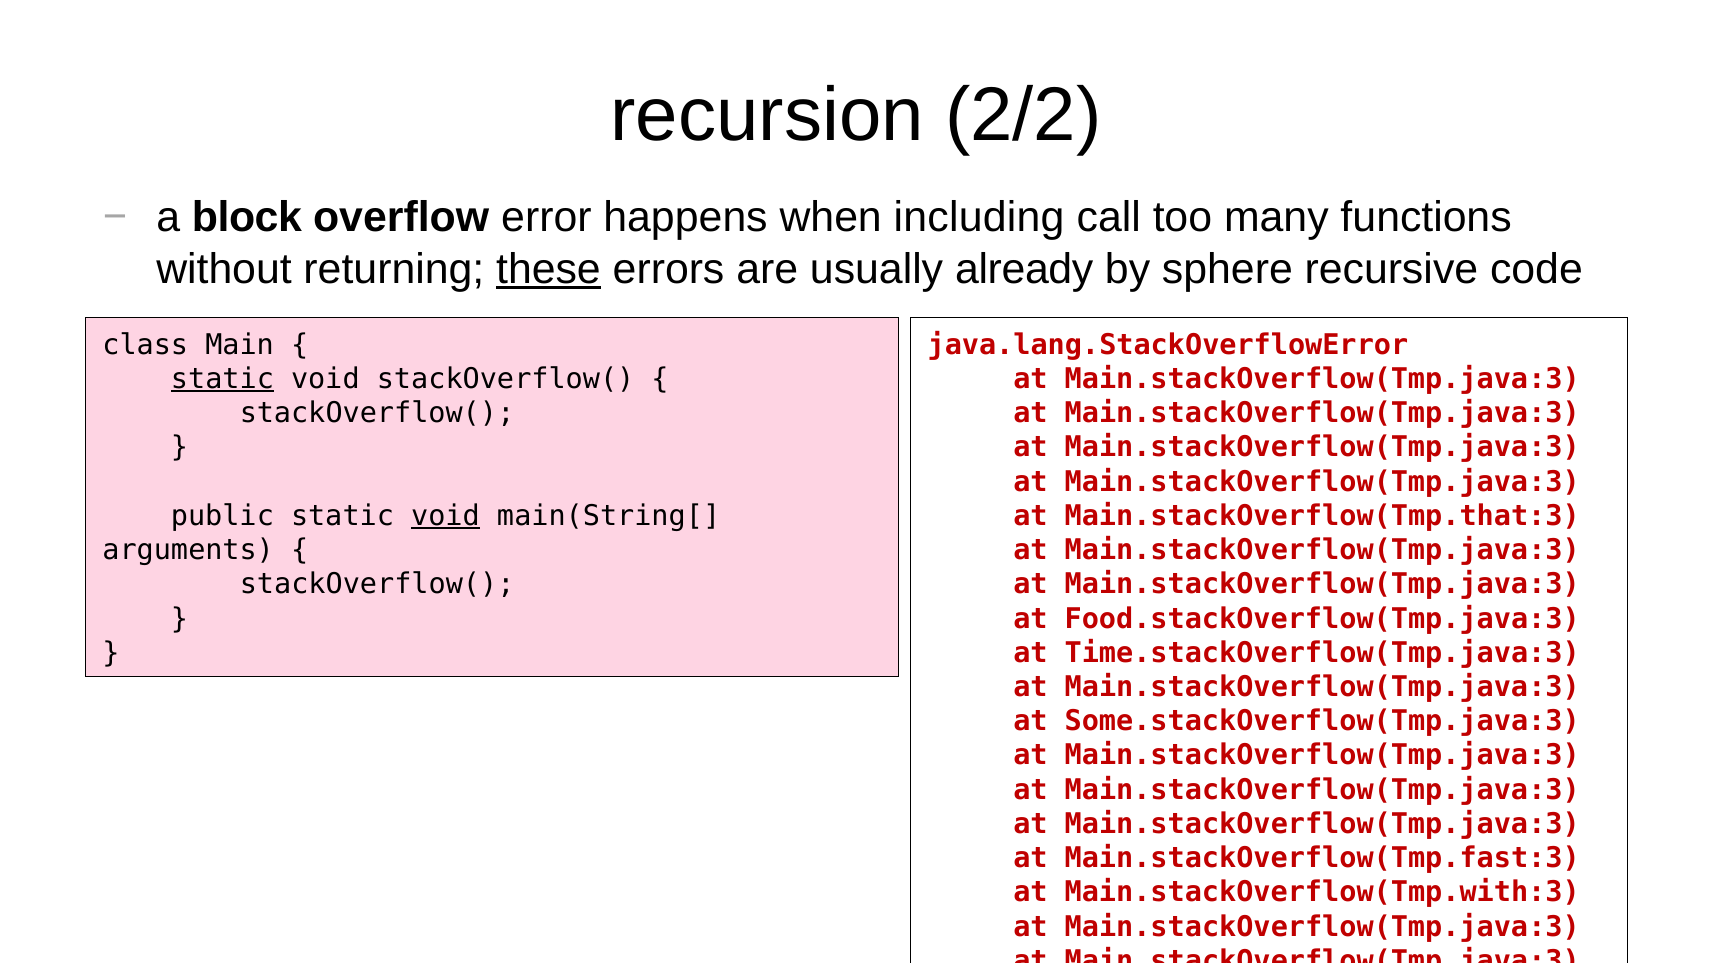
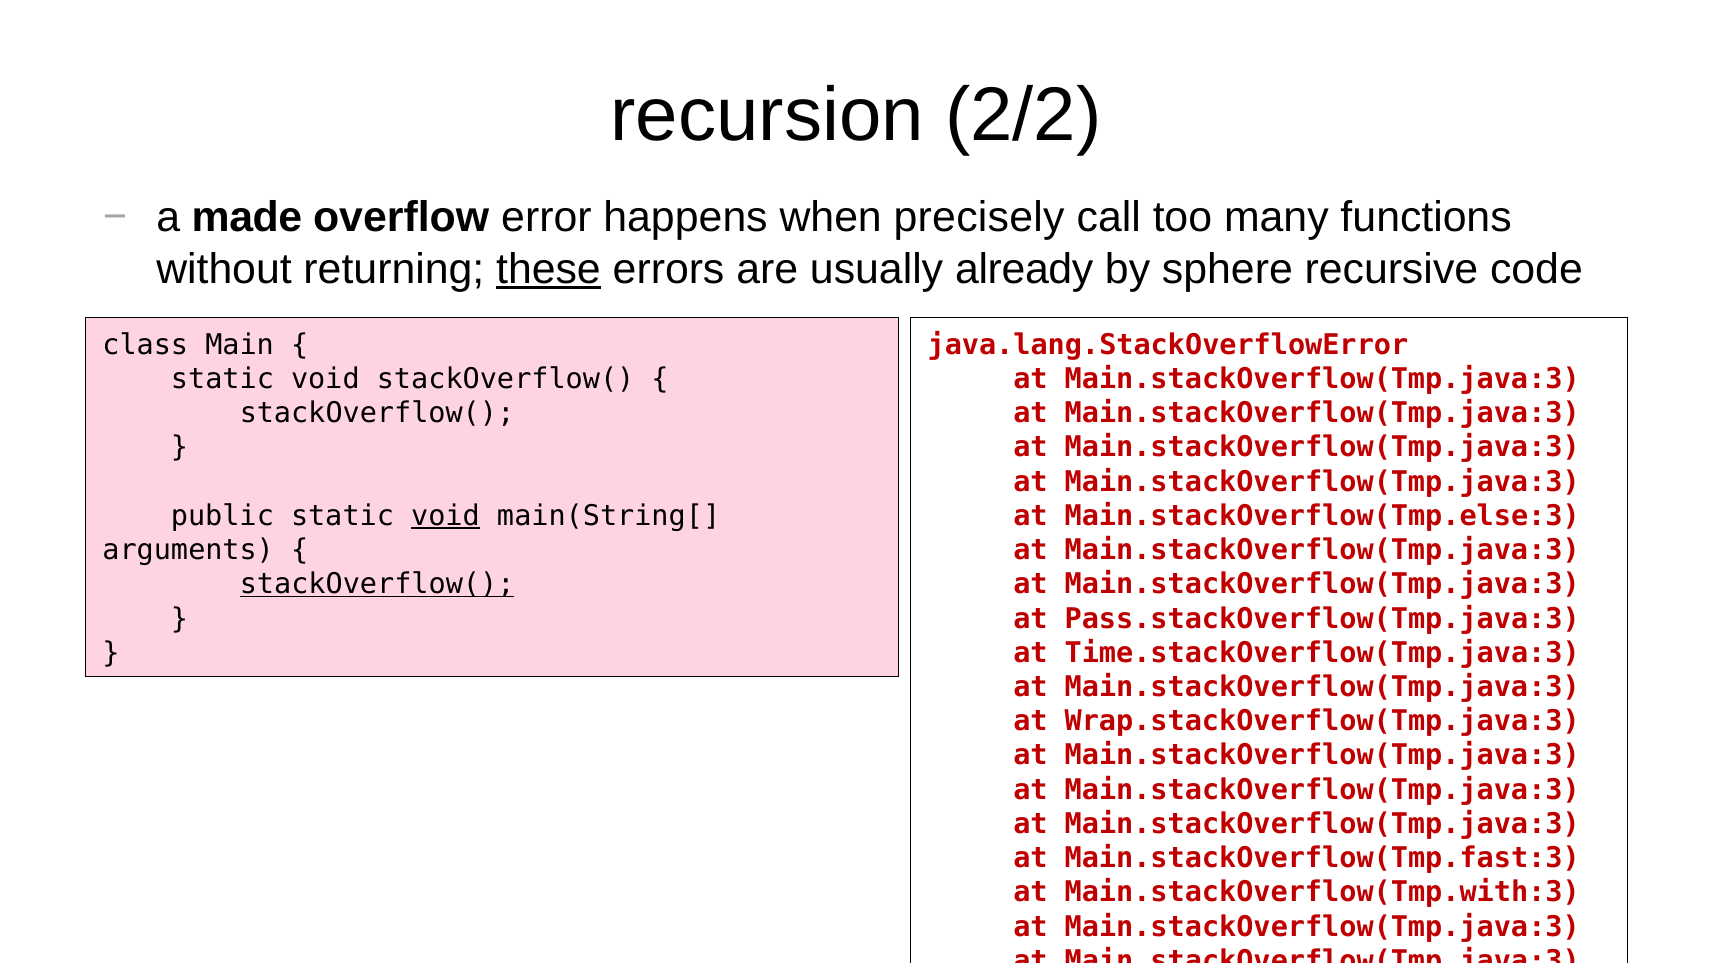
block: block -> made
including: including -> precisely
static at (222, 379) underline: present -> none
Main.stackOverflow(Tmp.that:3: Main.stackOverflow(Tmp.that:3 -> Main.stackOverflow(Tmp.else:3
stackOverflow( at (377, 585) underline: none -> present
Food.stackOverflow(Tmp.java:3: Food.stackOverflow(Tmp.java:3 -> Pass.stackOverflow(Tmp.java:3
Some.stackOverflow(Tmp.java:3: Some.stackOverflow(Tmp.java:3 -> Wrap.stackOverflow(Tmp.java:3
